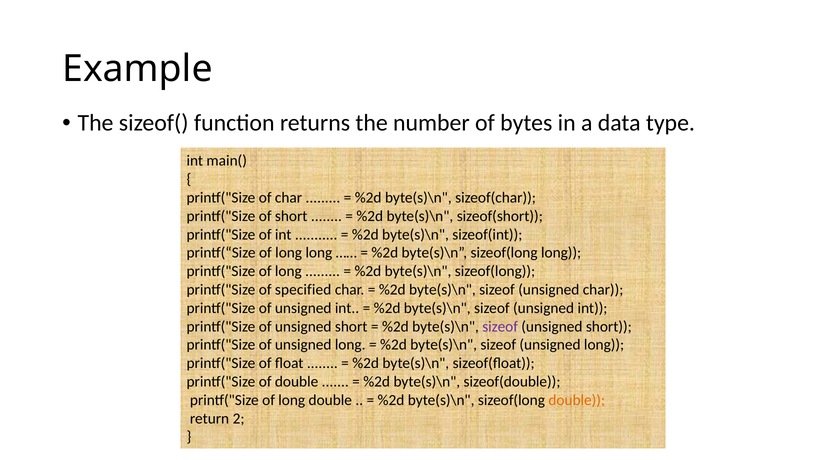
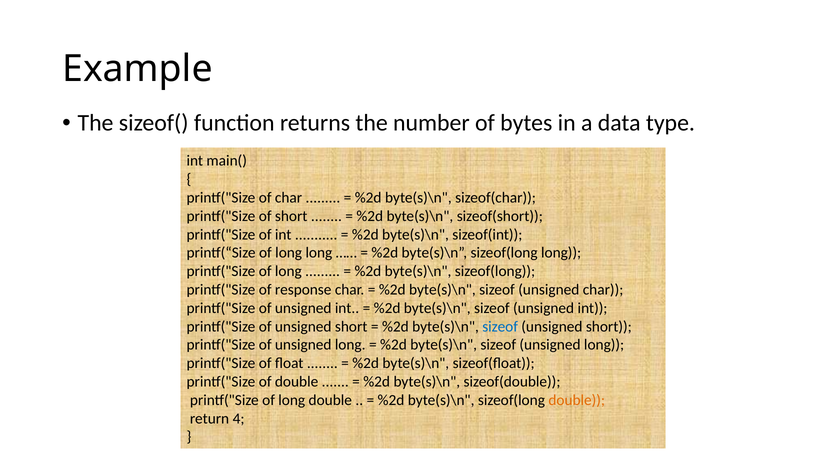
specified: specified -> response
sizeof at (500, 326) colour: purple -> blue
2: 2 -> 4
